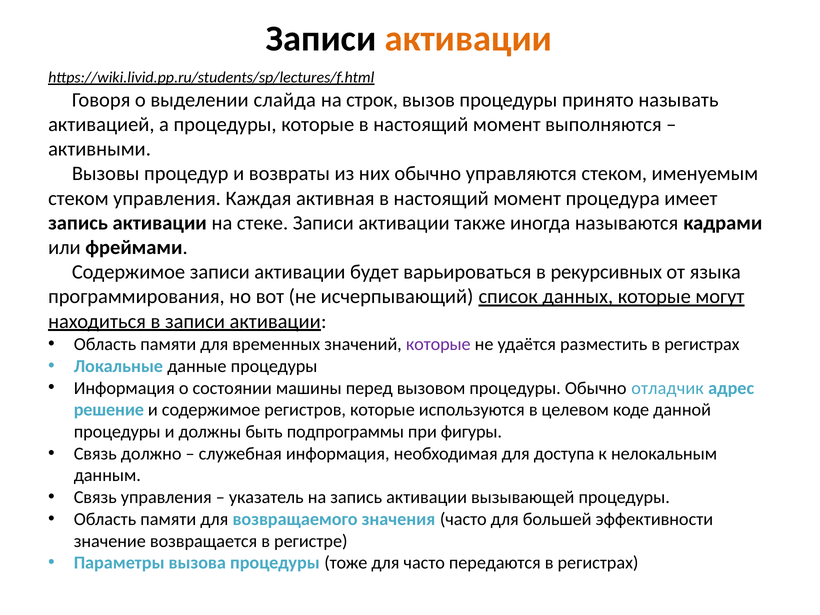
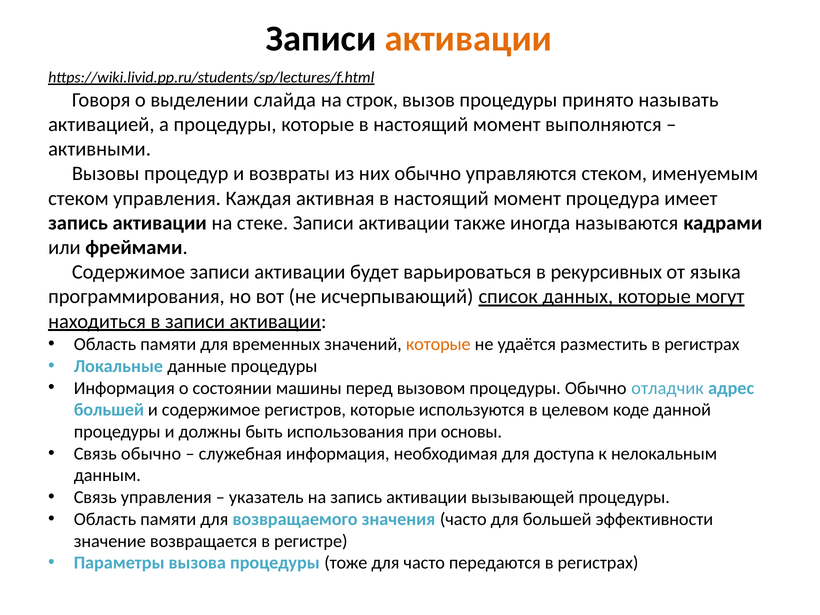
которые at (438, 344) colour: purple -> orange
решение at (109, 410): решение -> большей
подпрограммы: подпрограммы -> использования
фигуры: фигуры -> основы
Связь должно: должно -> обычно
